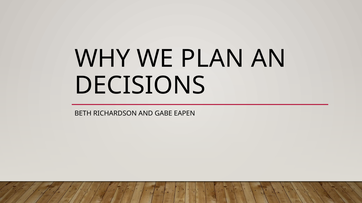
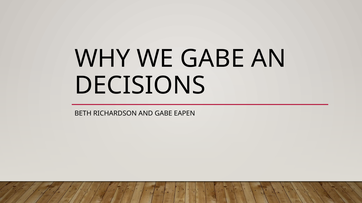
WE PLAN: PLAN -> GABE
